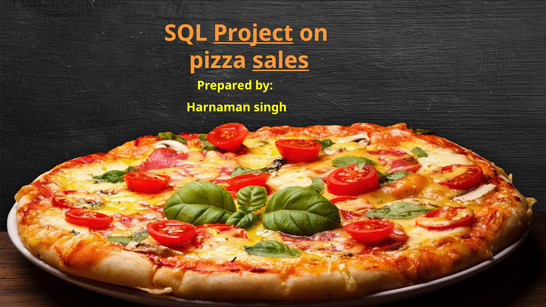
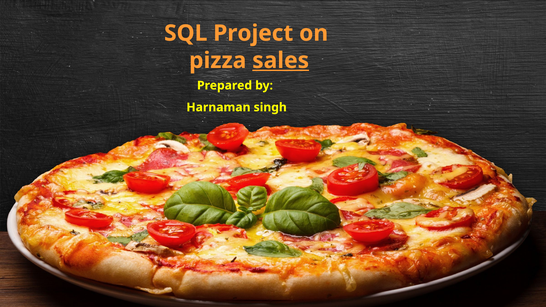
Project underline: present -> none
